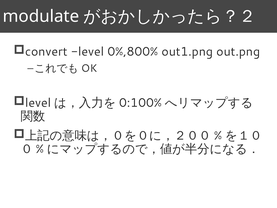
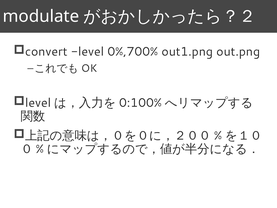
0%,800%: 0%,800% -> 0%,700%
